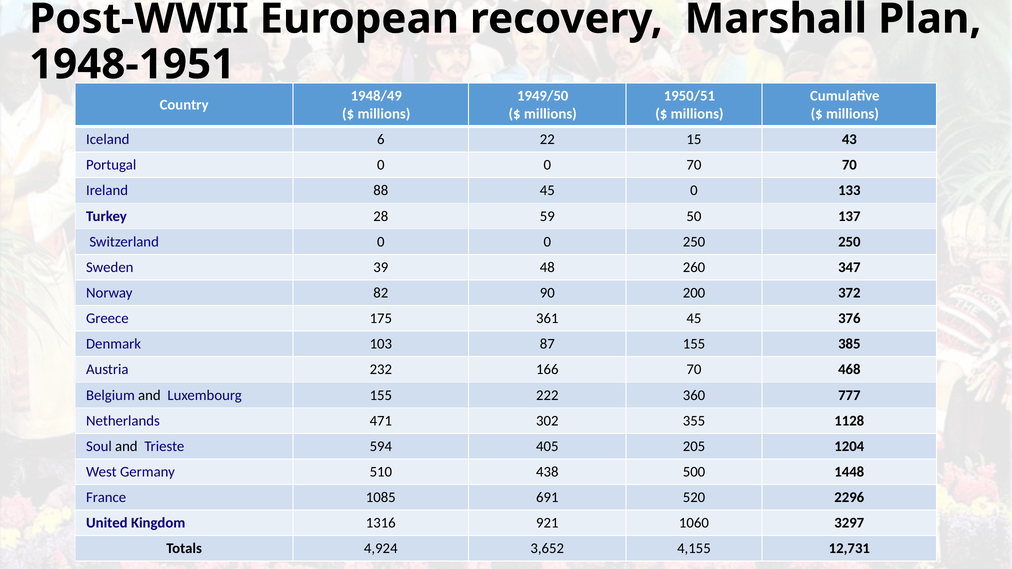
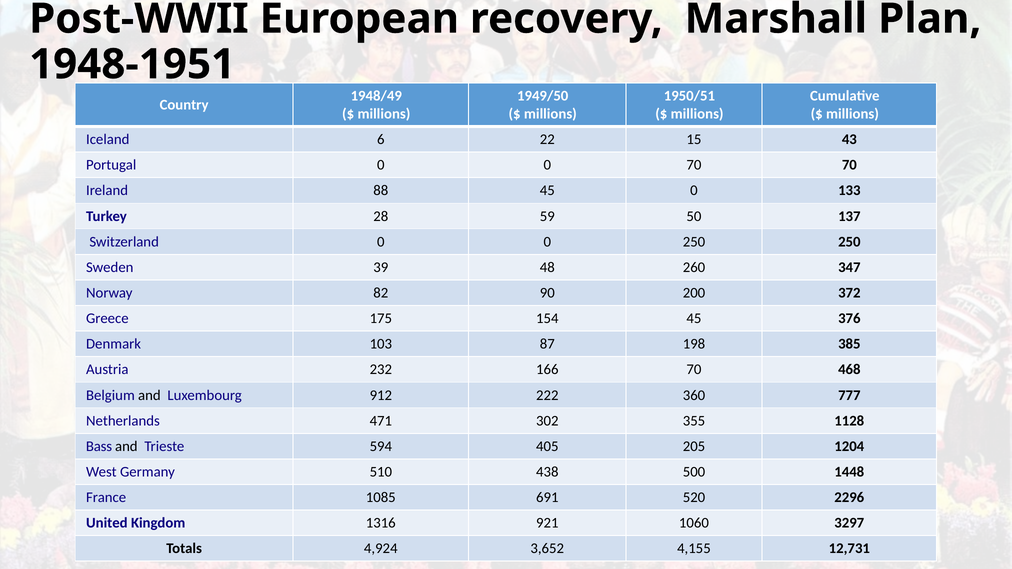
361: 361 -> 154
87 155: 155 -> 198
Luxembourg 155: 155 -> 912
Soul: Soul -> Bass
